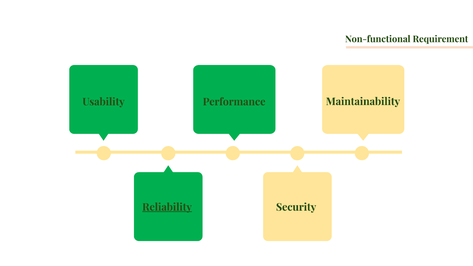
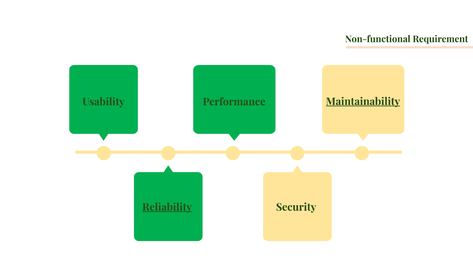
Maintainability underline: none -> present
